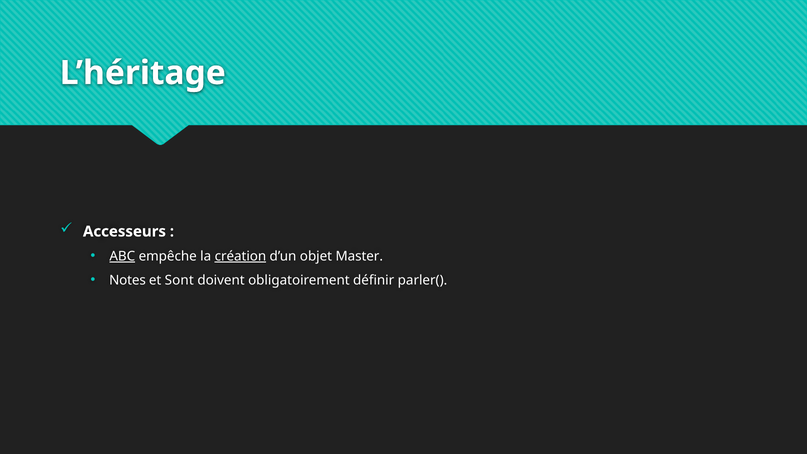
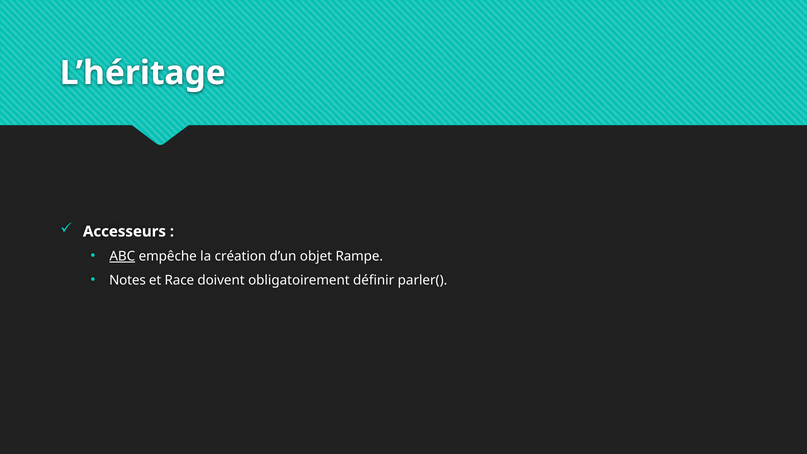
création underline: present -> none
Master: Master -> Rampe
Sont: Sont -> Race
